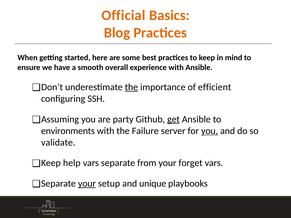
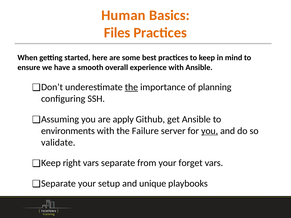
Official: Official -> Human
Blog: Blog -> Files
efficient: efficient -> planning
party: party -> apply
get underline: present -> none
help: help -> right
your at (87, 184) underline: present -> none
